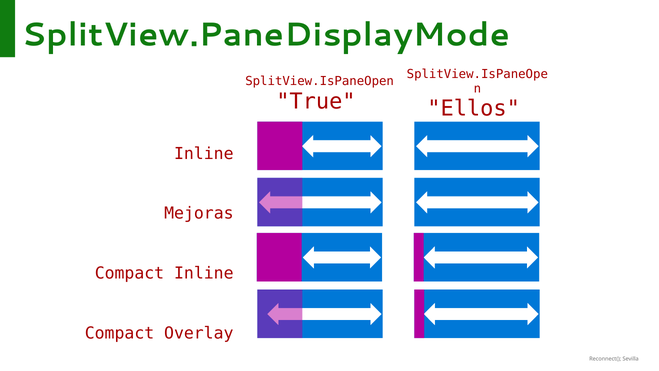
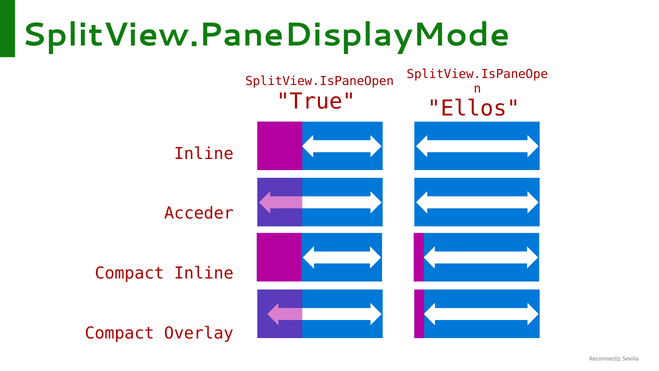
Mejoras: Mejoras -> Acceder
